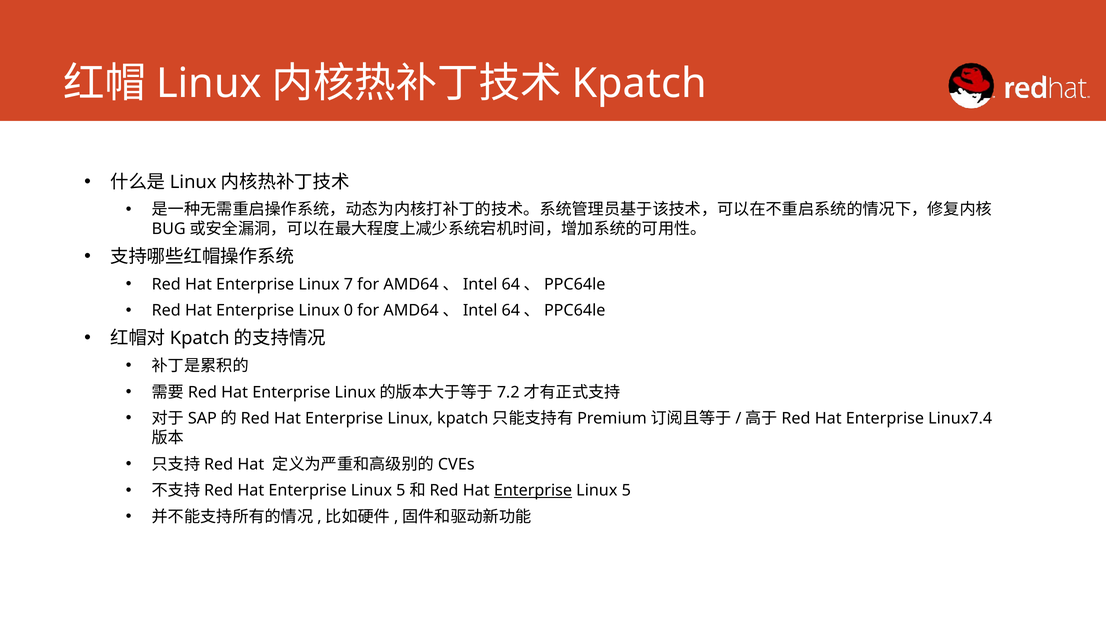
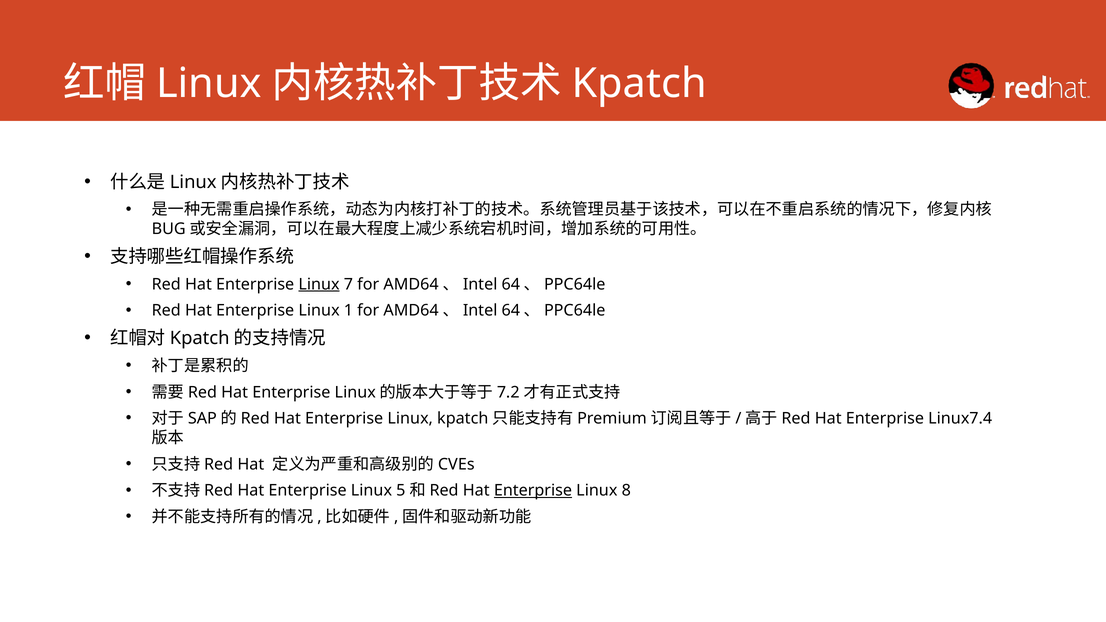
Linux at (319, 284) underline: none -> present
0: 0 -> 1
5 at (626, 491): 5 -> 8
